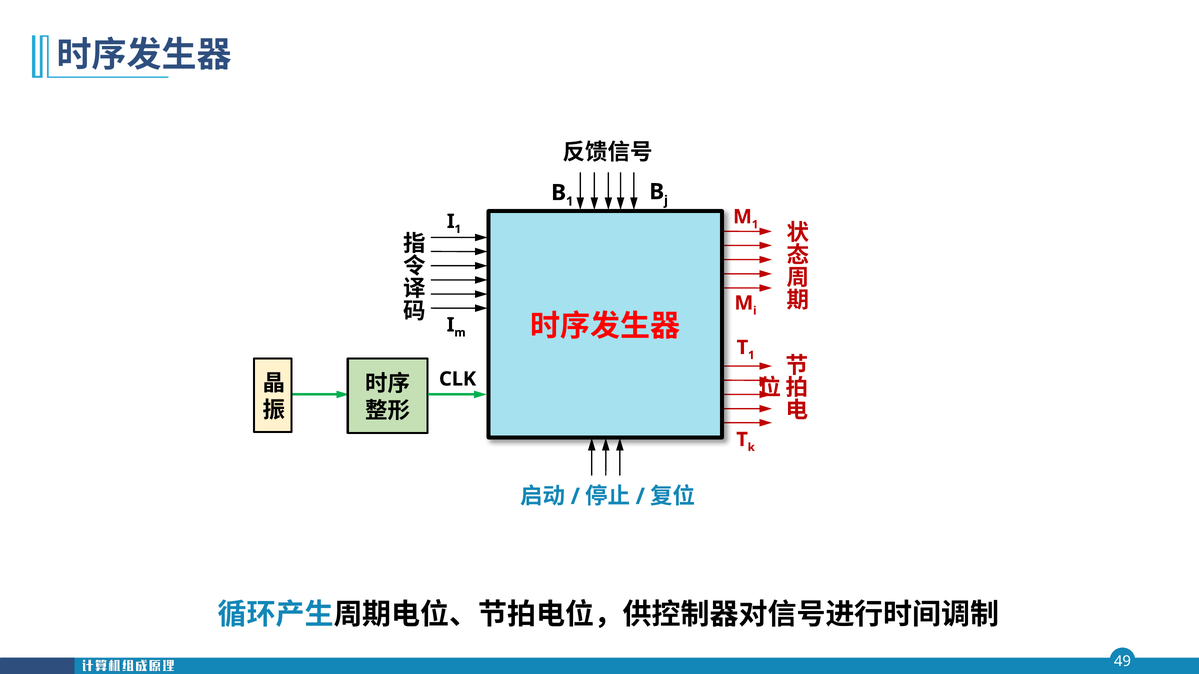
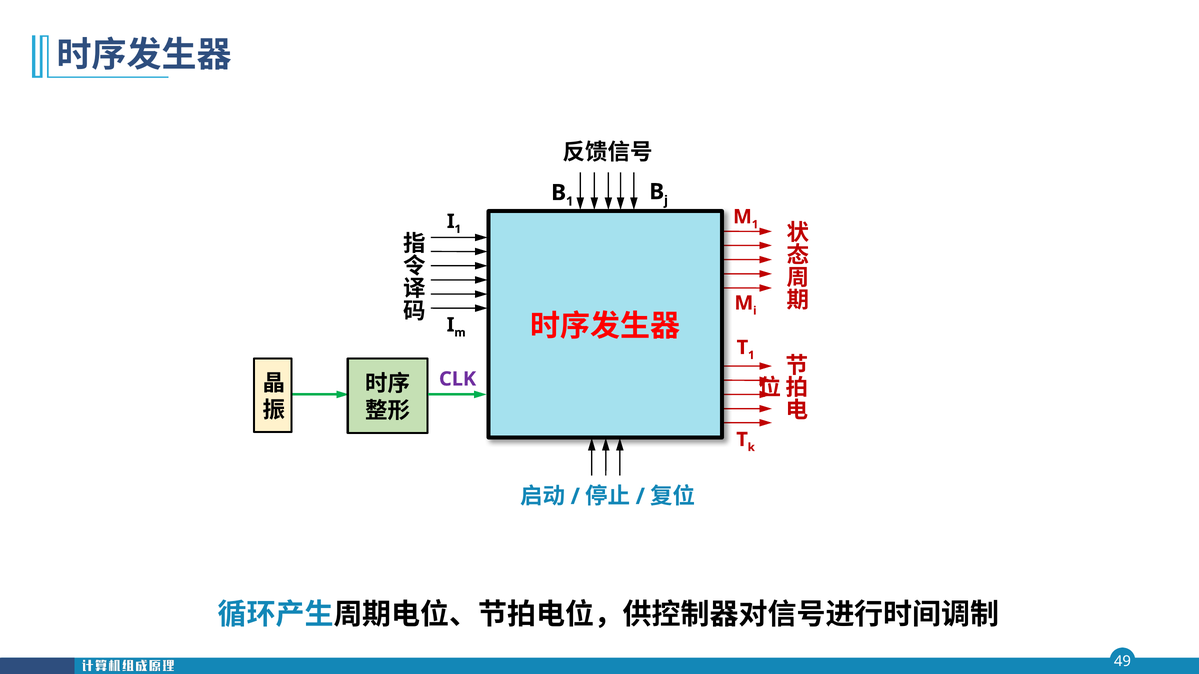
CLK colour: black -> purple
